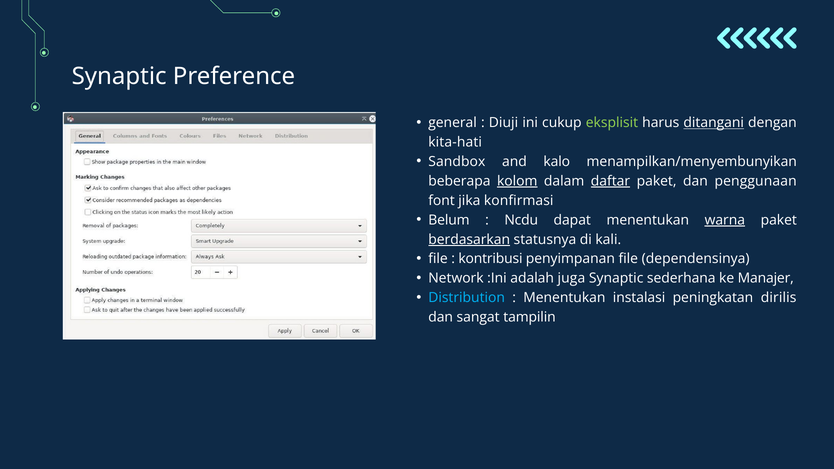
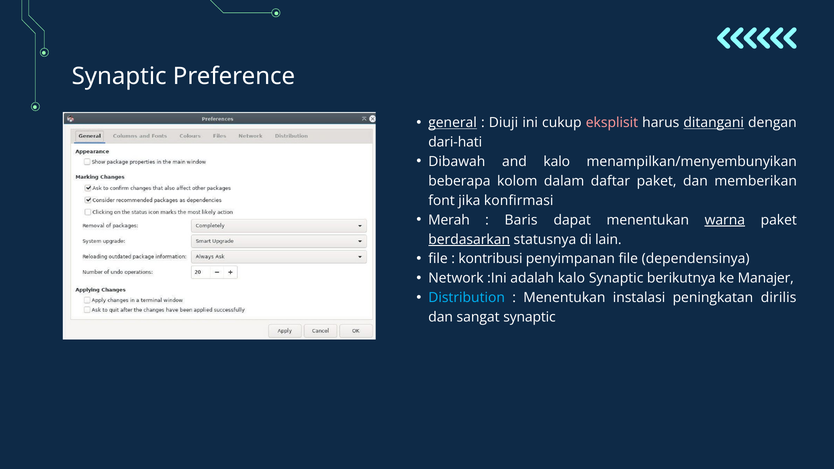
general underline: none -> present
eksplisit colour: light green -> pink
kita-hati: kita-hati -> dari-hati
Sandbox: Sandbox -> Dibawah
kolom underline: present -> none
daftar underline: present -> none
penggunaan: penggunaan -> memberikan
Belum: Belum -> Merah
Ncdu: Ncdu -> Baris
kali: kali -> lain
adalah juga: juga -> kalo
sederhana: sederhana -> berikutnya
sangat tampilin: tampilin -> synaptic
